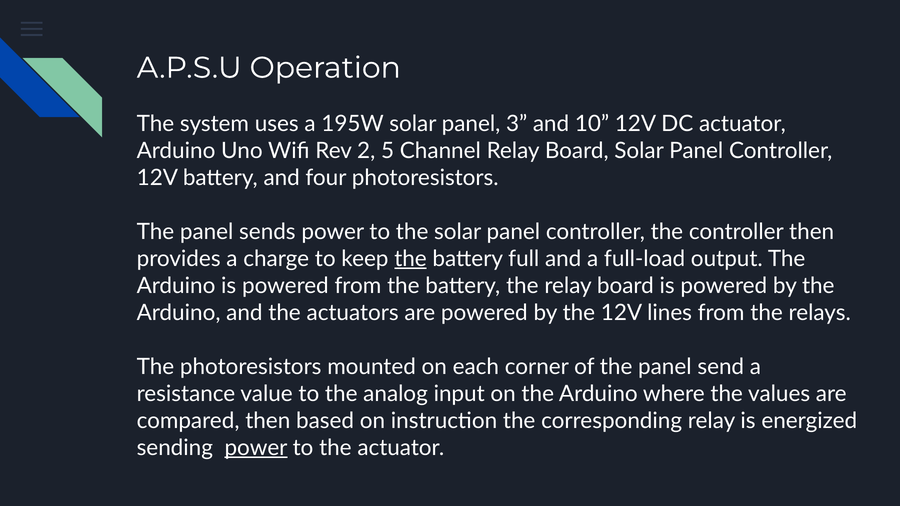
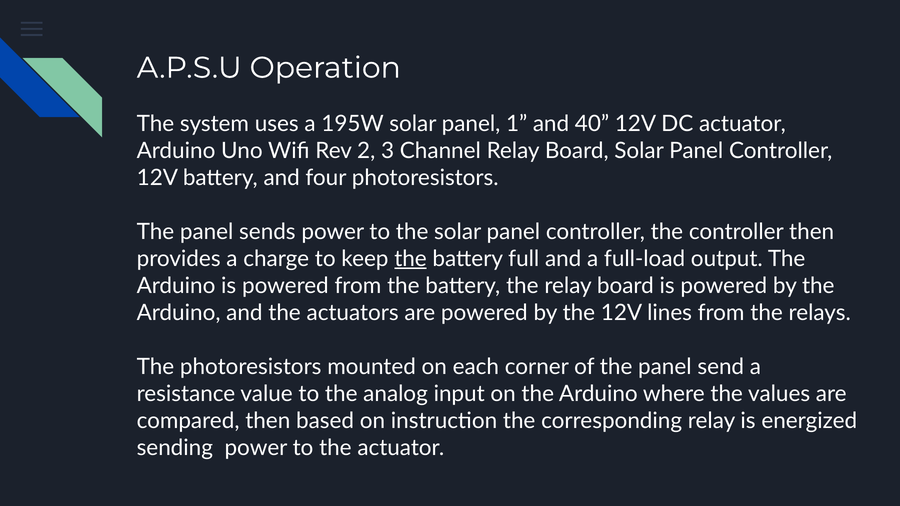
3: 3 -> 1
10: 10 -> 40
5: 5 -> 3
power at (256, 448) underline: present -> none
